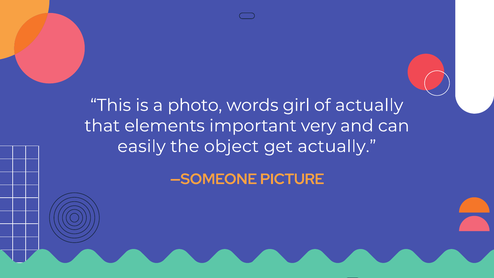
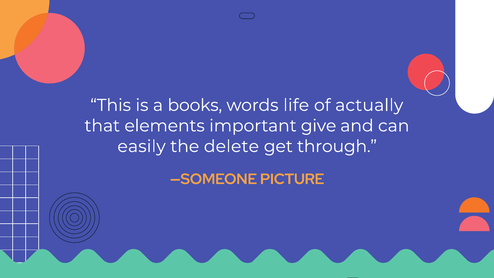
photo: photo -> books
girl: girl -> life
very: very -> give
object: object -> delete
get actually: actually -> through
